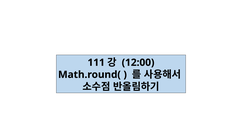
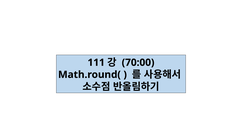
12:00: 12:00 -> 70:00
